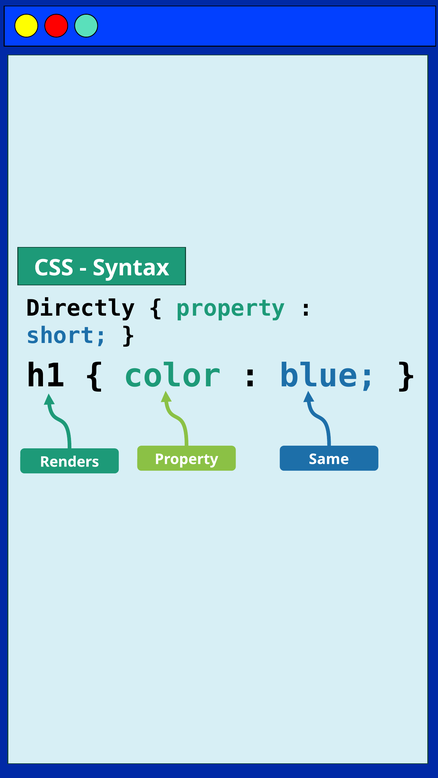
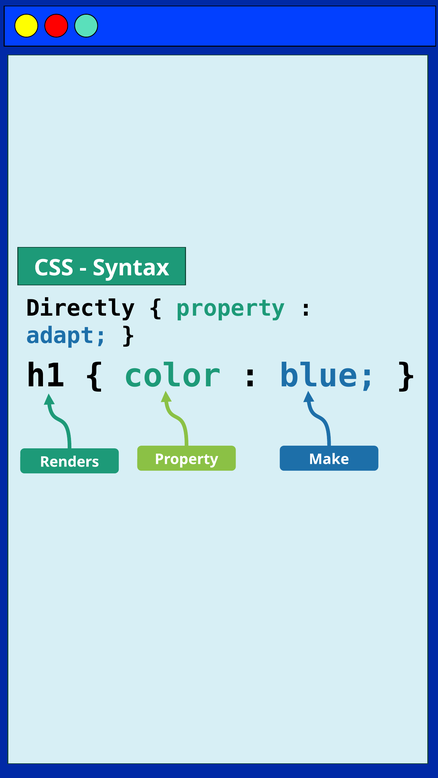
short: short -> adapt
Same: Same -> Make
